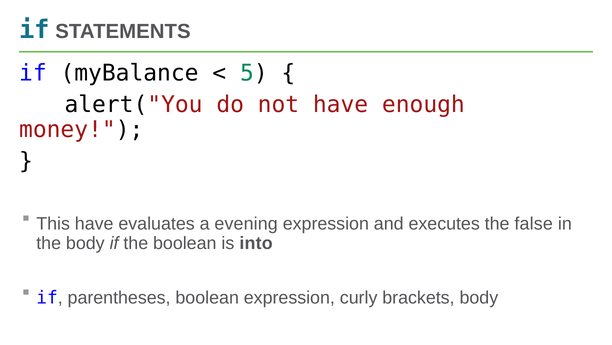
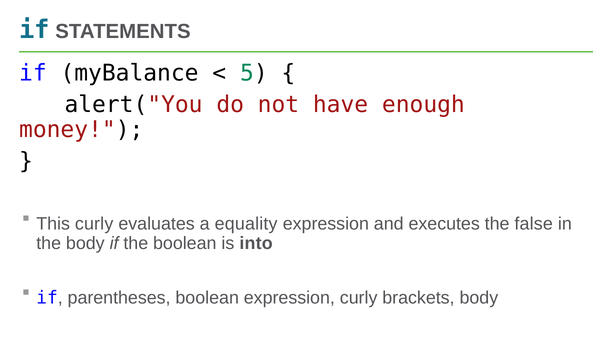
This have: have -> curly
evening: evening -> equality
